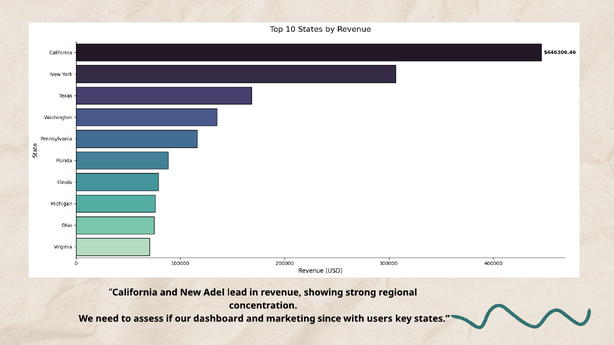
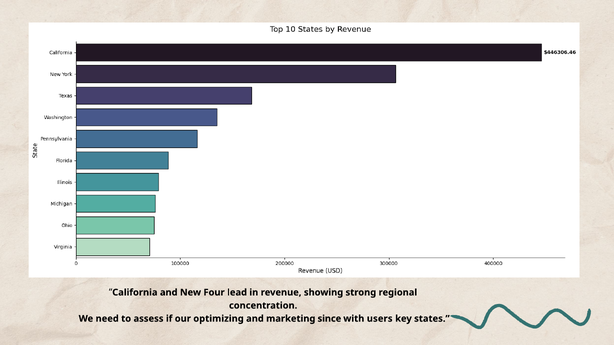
Adel: Adel -> Four
dashboard: dashboard -> optimizing
